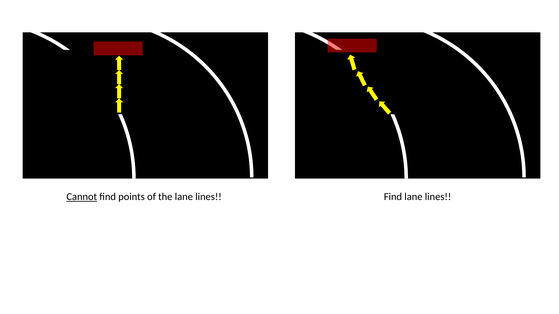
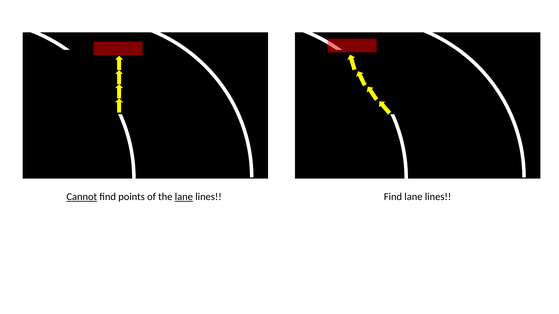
lane at (184, 197) underline: none -> present
